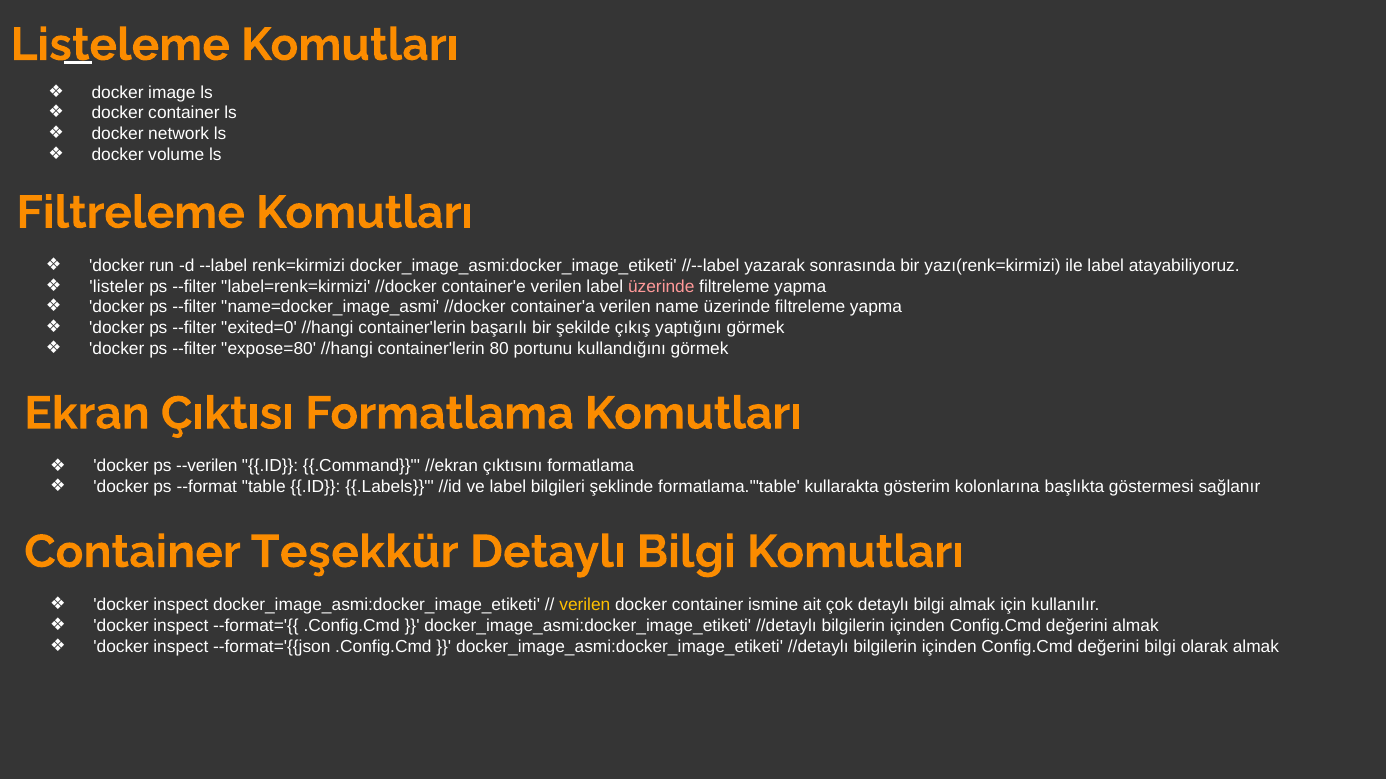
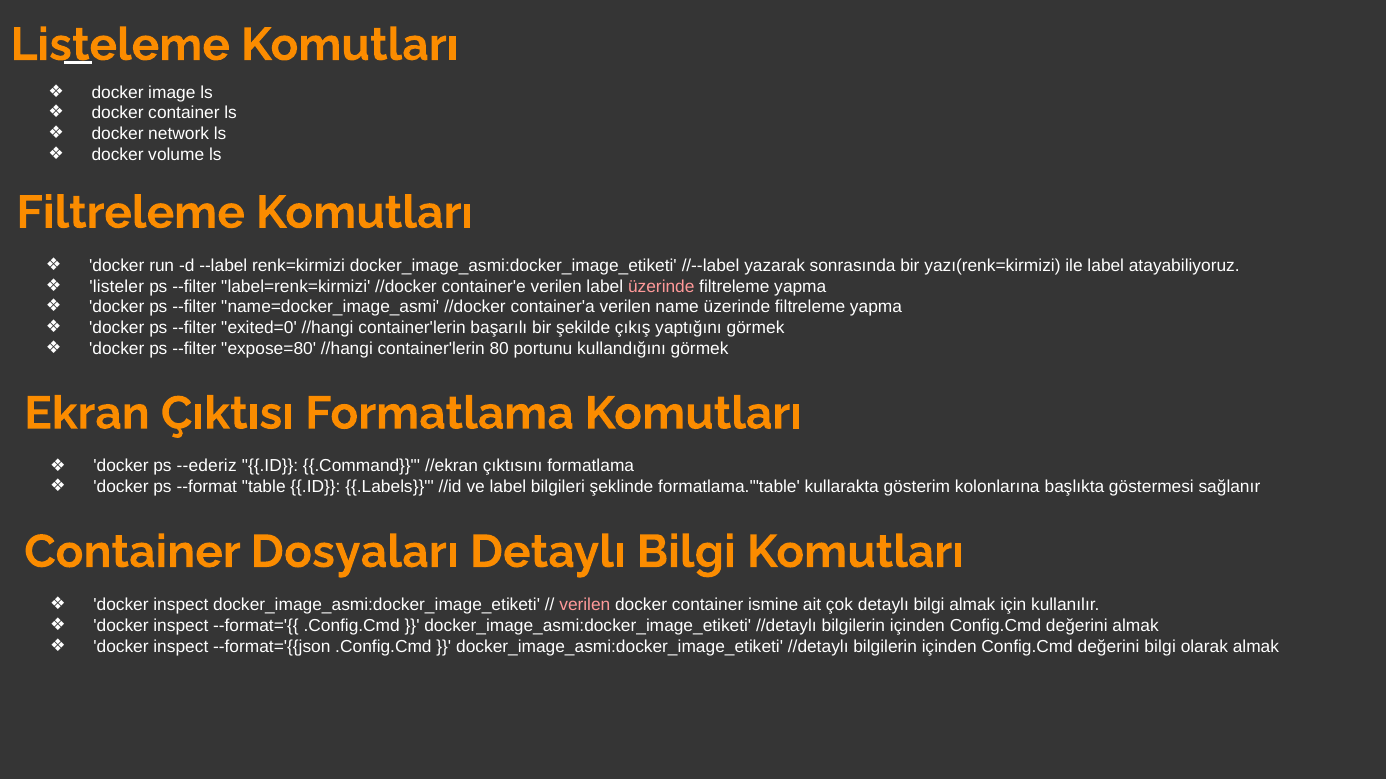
--verilen: --verilen -> --ederiz
Teşekkür: Teşekkür -> Dosyaları
verilen at (585, 605) colour: yellow -> pink
